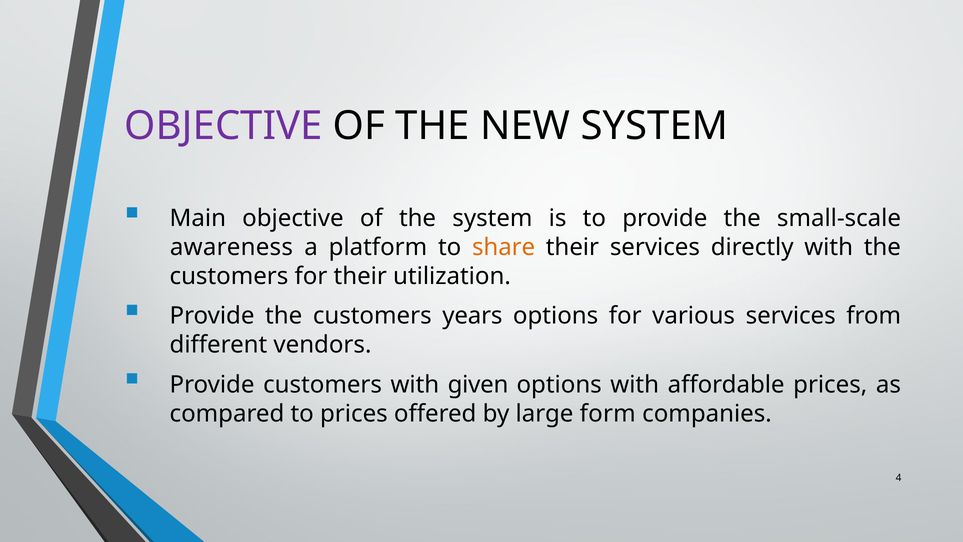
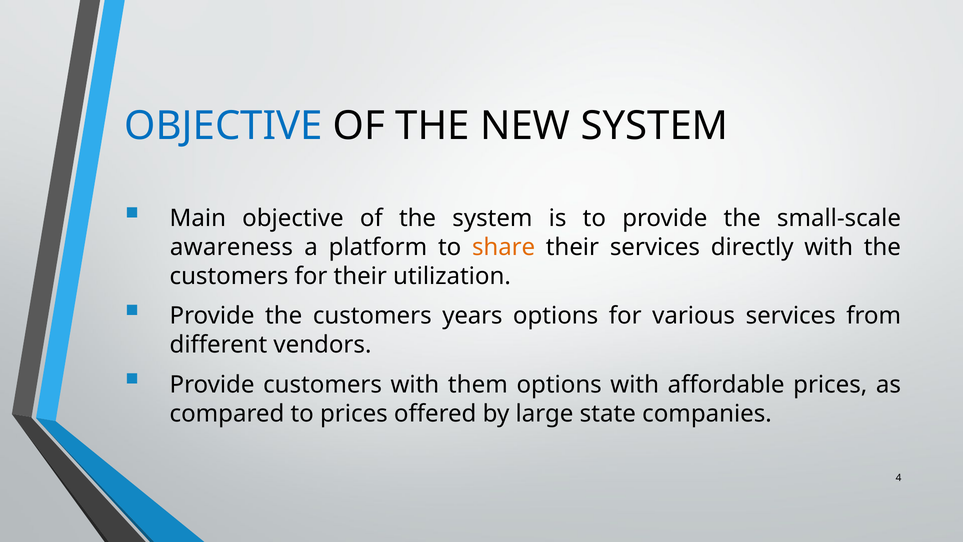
OBJECTIVE at (223, 126) colour: purple -> blue
given: given -> them
form: form -> state
